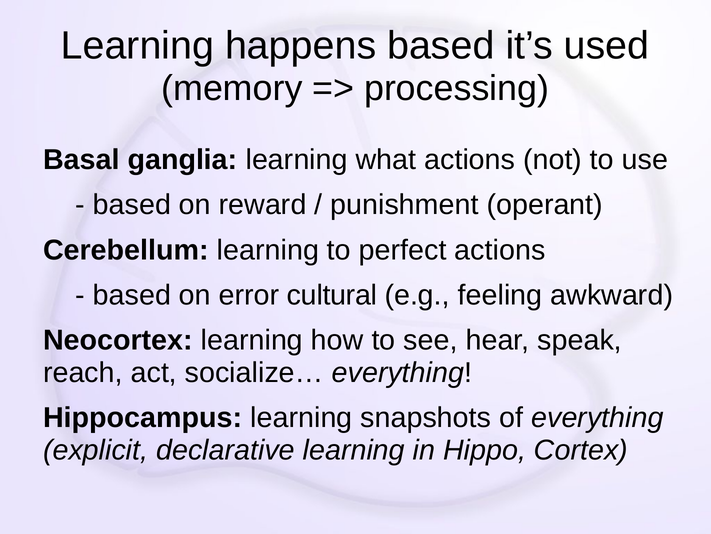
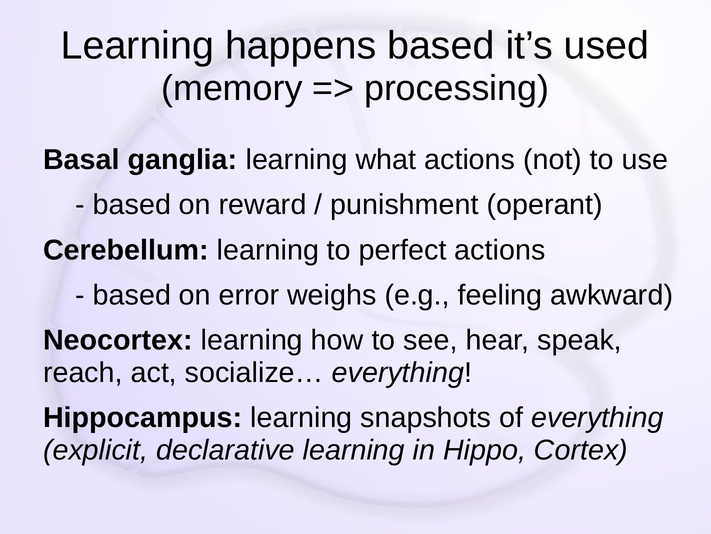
cultural: cultural -> weighs
